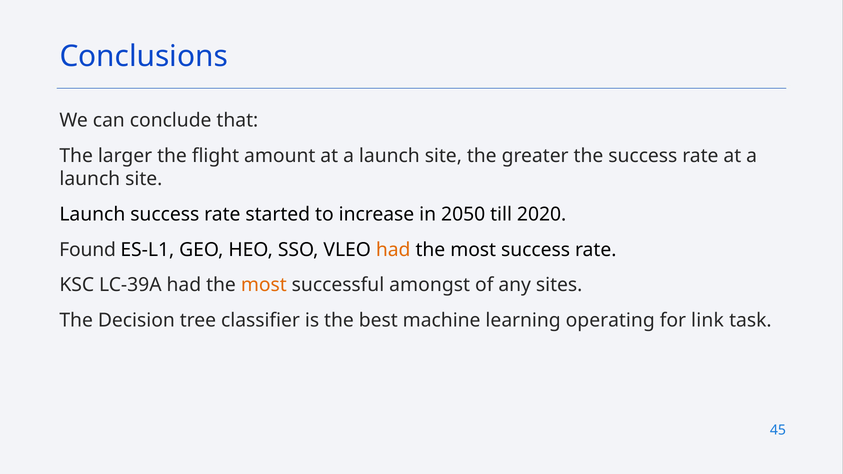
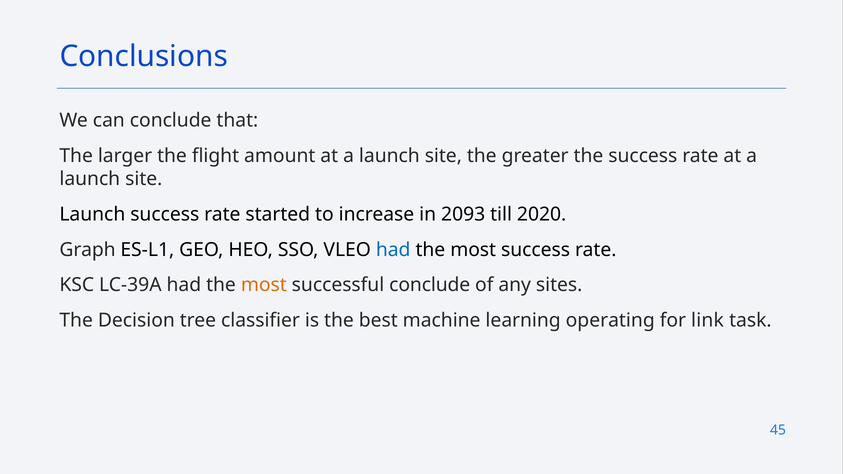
2050: 2050 -> 2093
Found: Found -> Graph
had at (393, 250) colour: orange -> blue
successful amongst: amongst -> conclude
